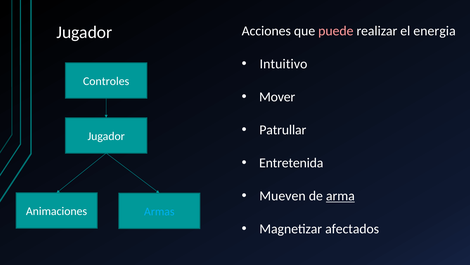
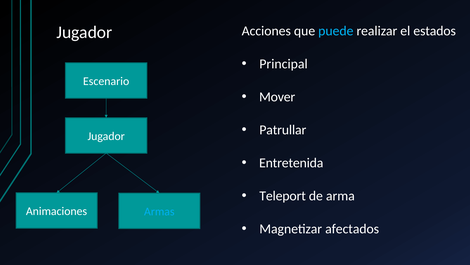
puede colour: pink -> light blue
energia: energia -> estados
Intuitivo: Intuitivo -> Principal
Controles: Controles -> Escenario
Mueven: Mueven -> Teleport
arma underline: present -> none
